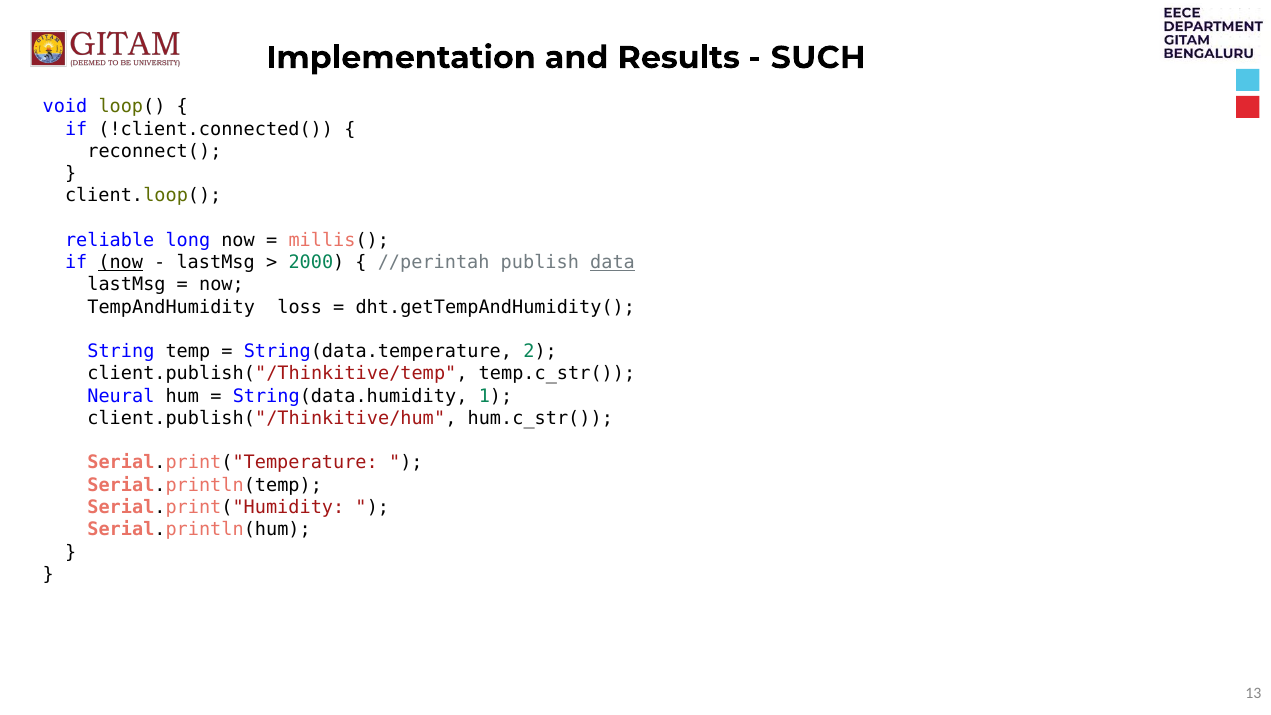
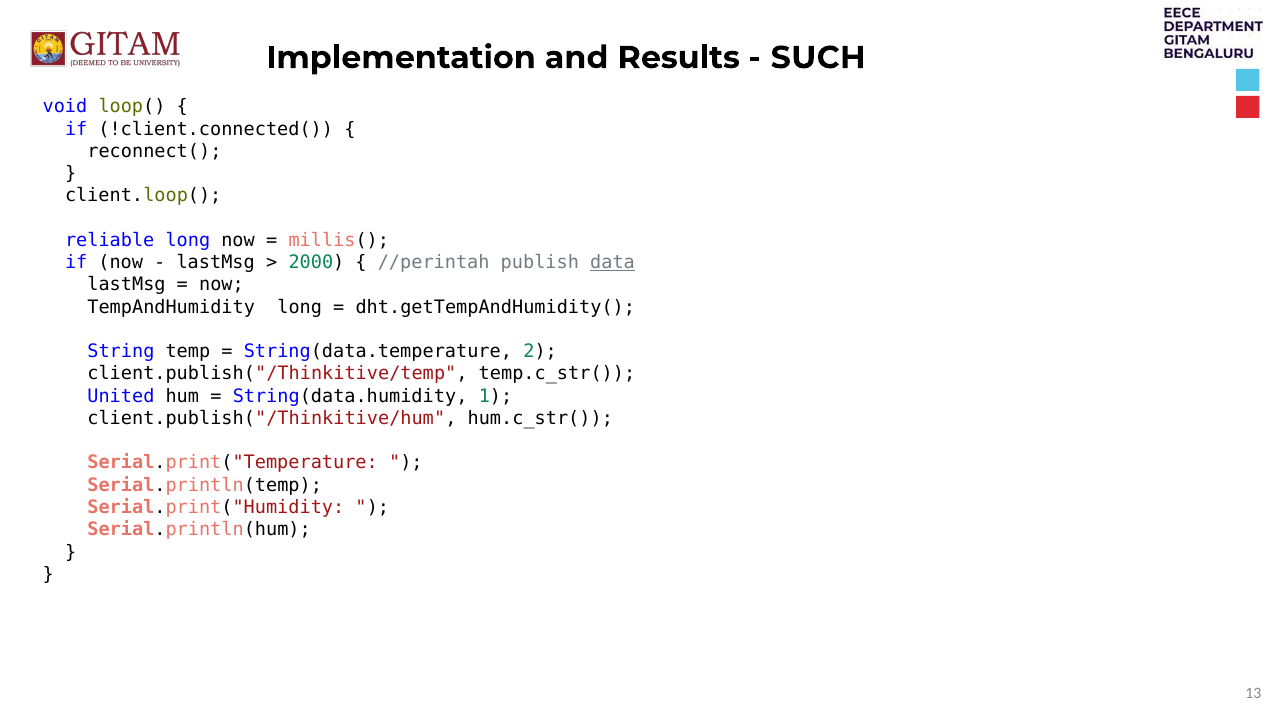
now at (121, 263) underline: present -> none
TempAndHumidity loss: loss -> long
Neural: Neural -> United
